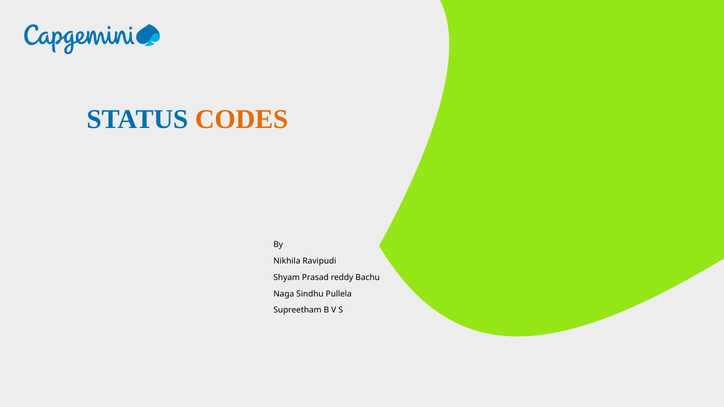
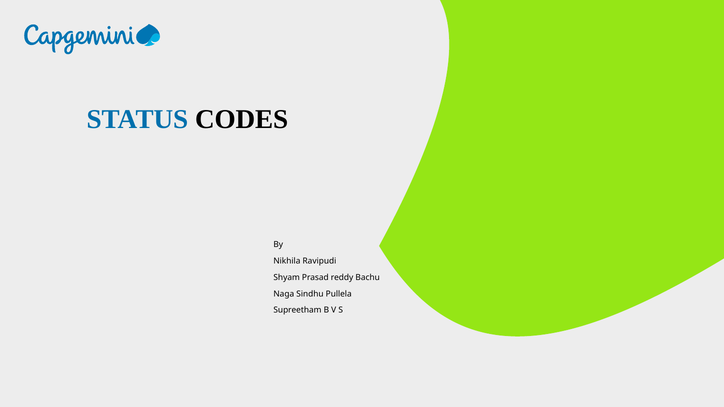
CODES colour: orange -> black
